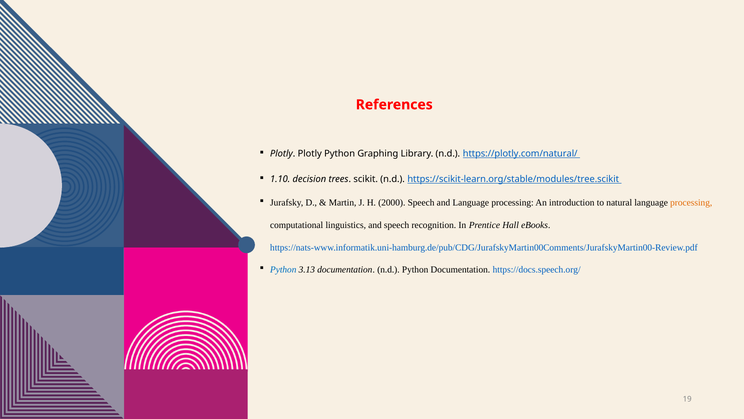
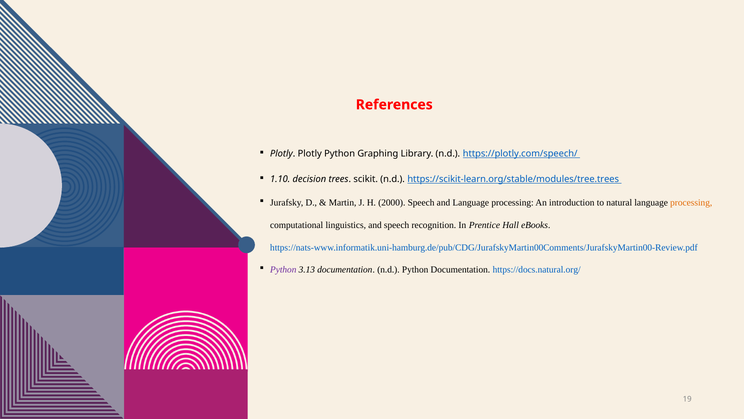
https://plotly.com/natural/: https://plotly.com/natural/ -> https://plotly.com/speech/
https://scikit-learn.org/stable/modules/tree.scikit: https://scikit-learn.org/stable/modules/tree.scikit -> https://scikit-learn.org/stable/modules/tree.trees
Python at (283, 269) colour: blue -> purple
https://docs.speech.org/: https://docs.speech.org/ -> https://docs.natural.org/
